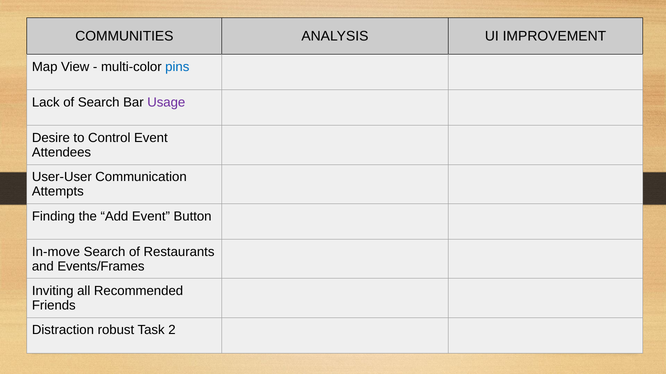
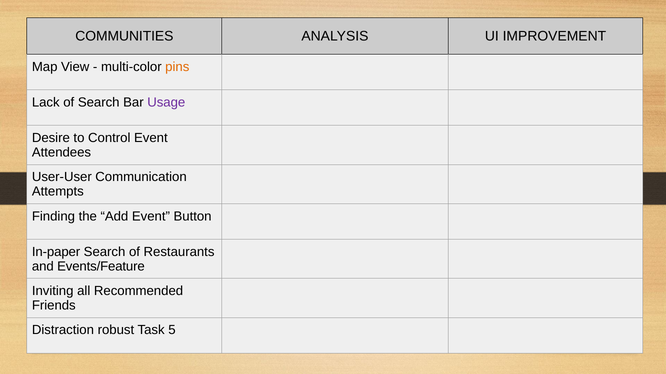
pins colour: blue -> orange
In-move: In-move -> In-paper
Events/Frames: Events/Frames -> Events/Feature
2: 2 -> 5
